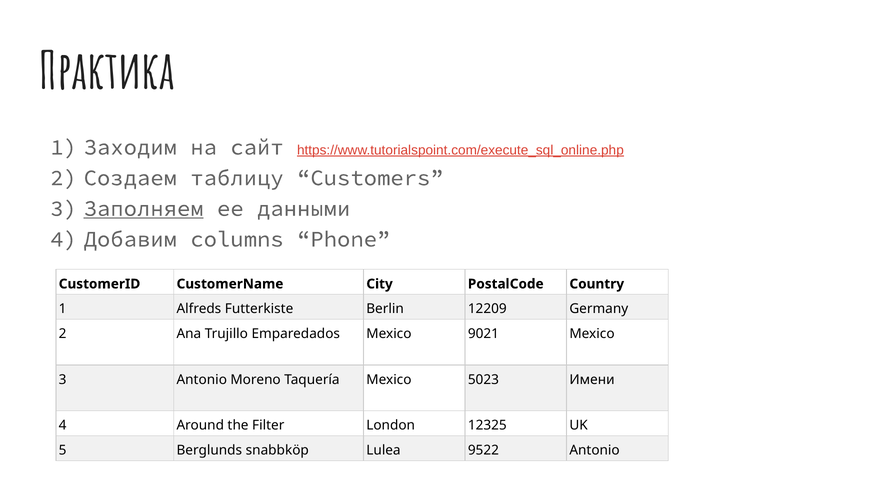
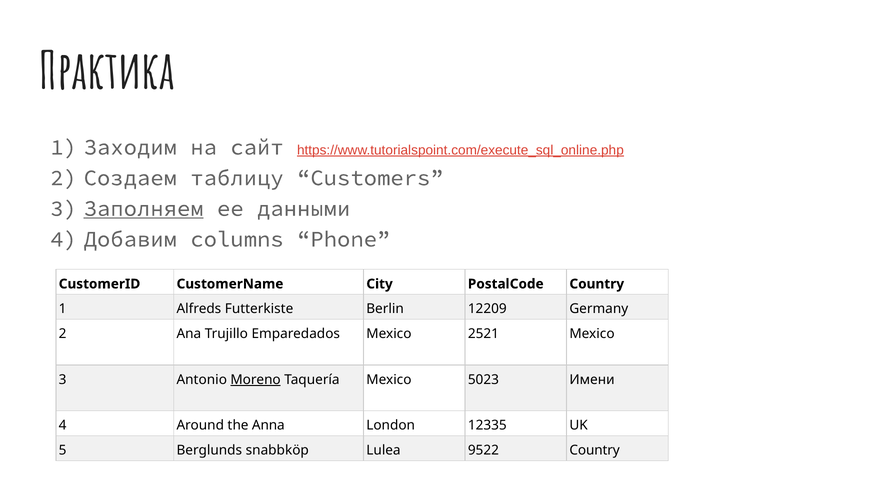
9021: 9021 -> 2521
Moreno underline: none -> present
Filter: Filter -> Anna
12325: 12325 -> 12335
9522 Antonio: Antonio -> Country
